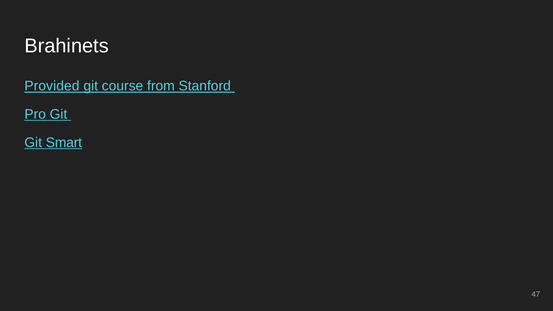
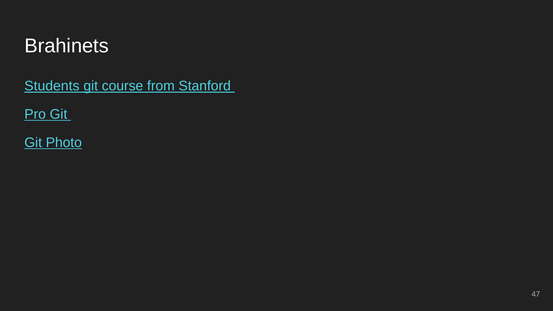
Provided: Provided -> Students
Smart: Smart -> Photo
